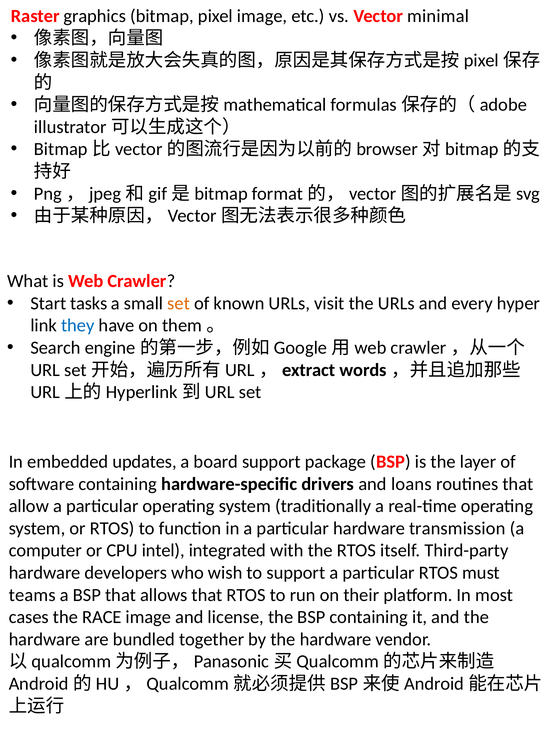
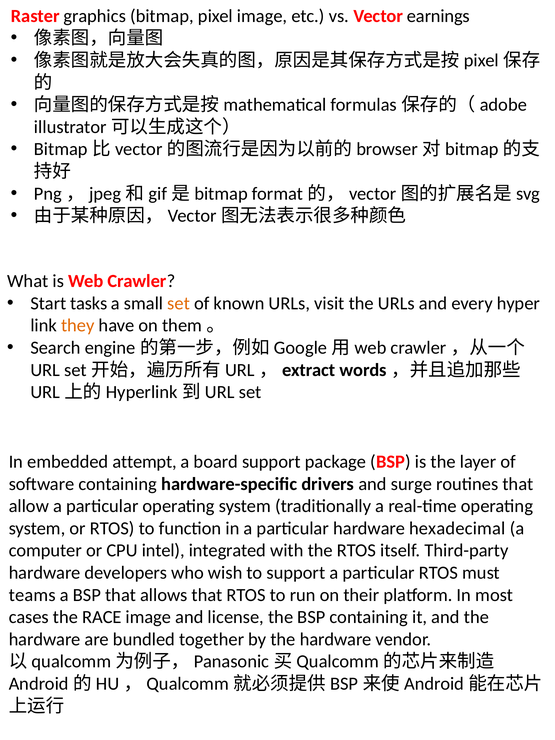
minimal: minimal -> earnings
they colour: blue -> orange
updates: updates -> attempt
loans: loans -> surge
transmission: transmission -> hexadecimal
